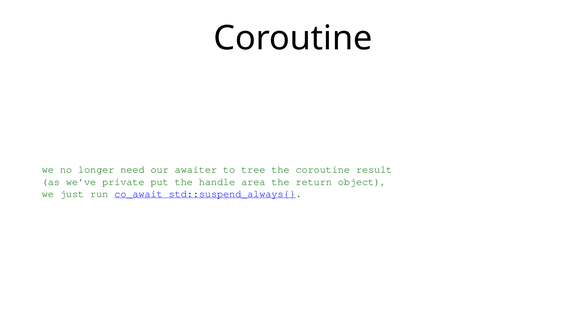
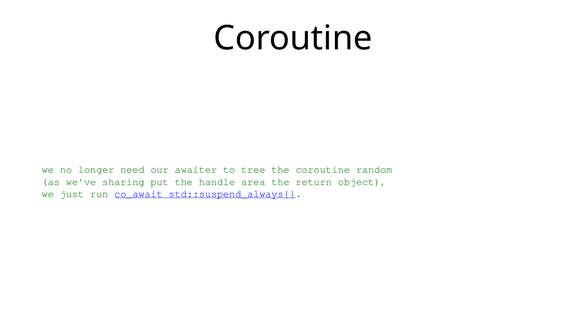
result: result -> random
private: private -> sharing
